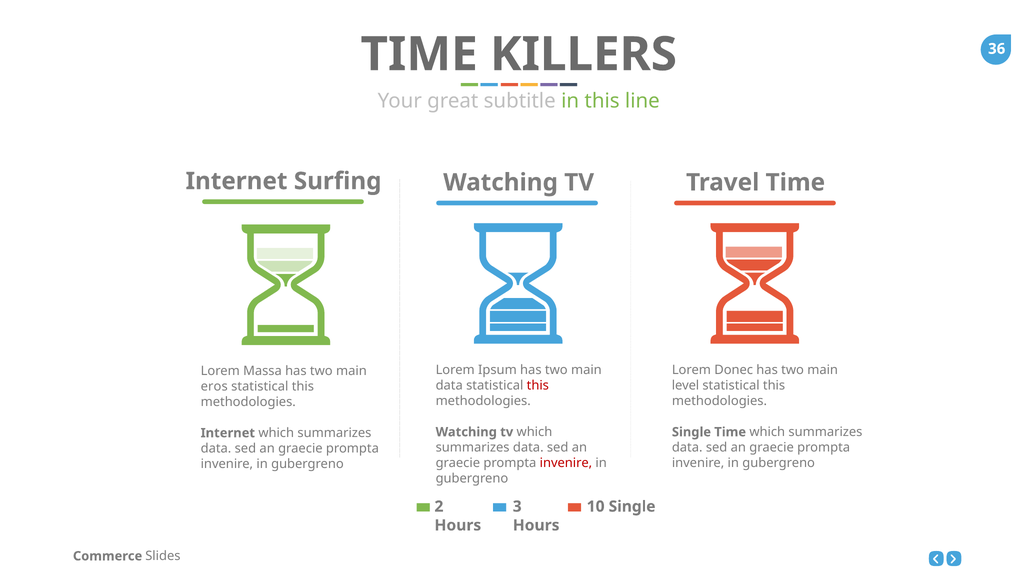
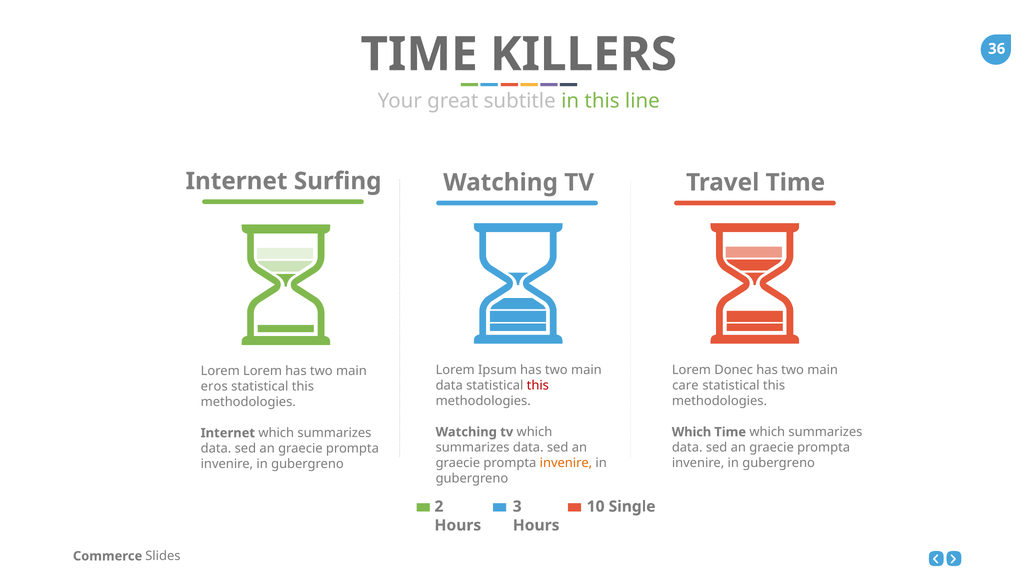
Lorem Massa: Massa -> Lorem
level: level -> care
Single at (691, 432): Single -> Which
invenire at (566, 463) colour: red -> orange
